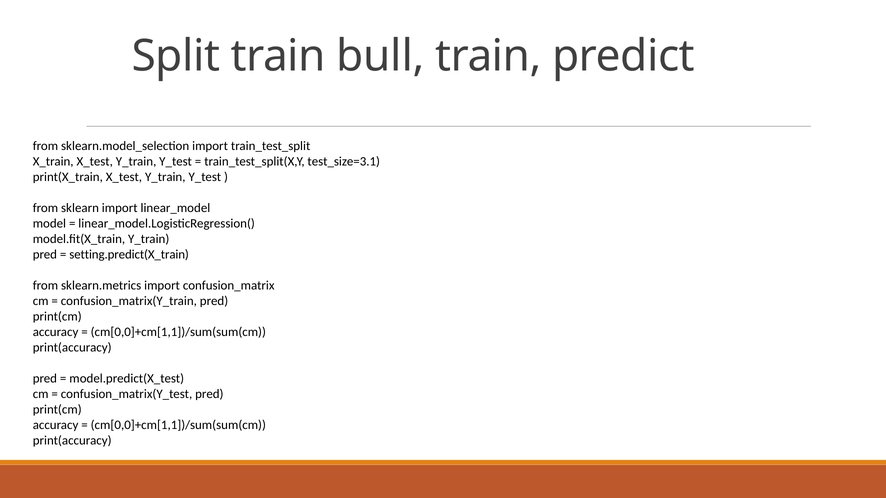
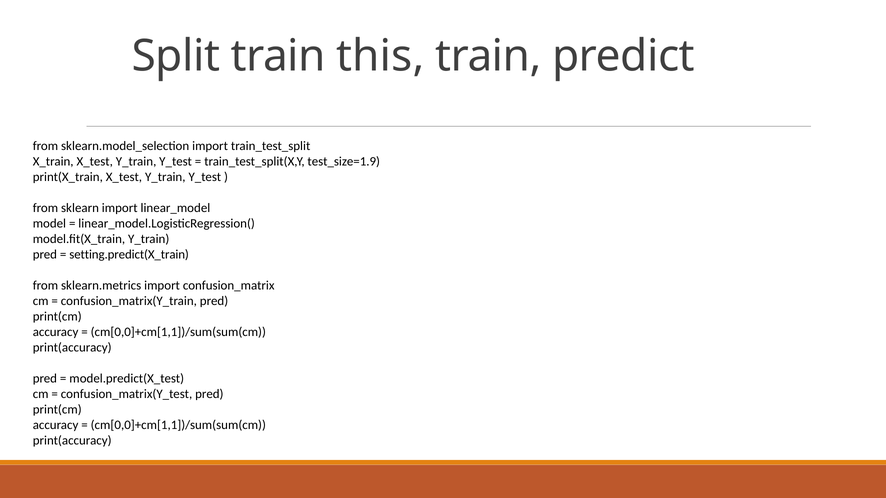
bull: bull -> this
test_size=3.1: test_size=3.1 -> test_size=1.9
